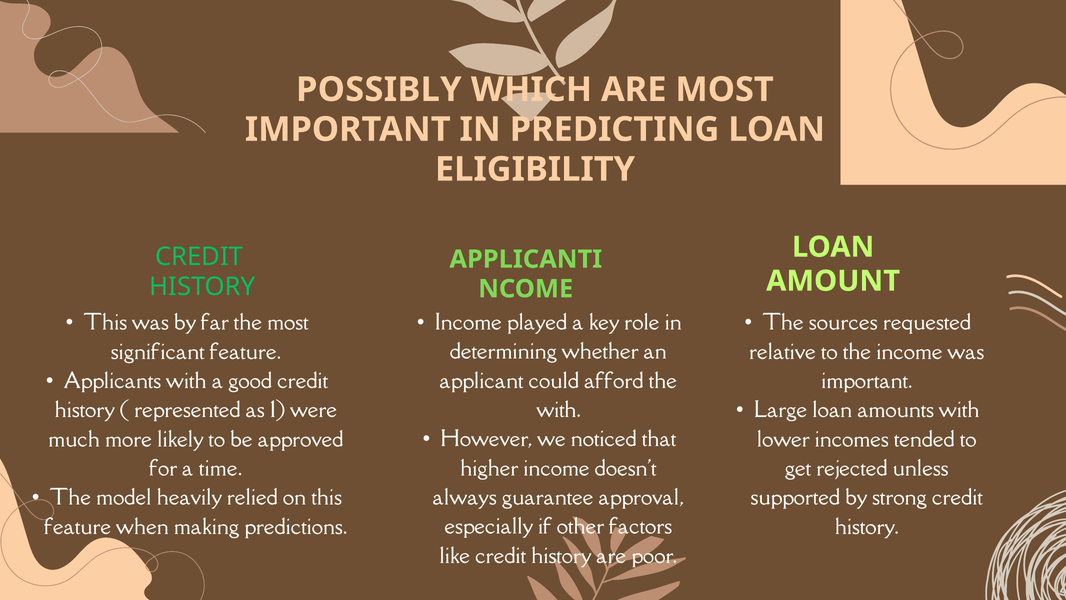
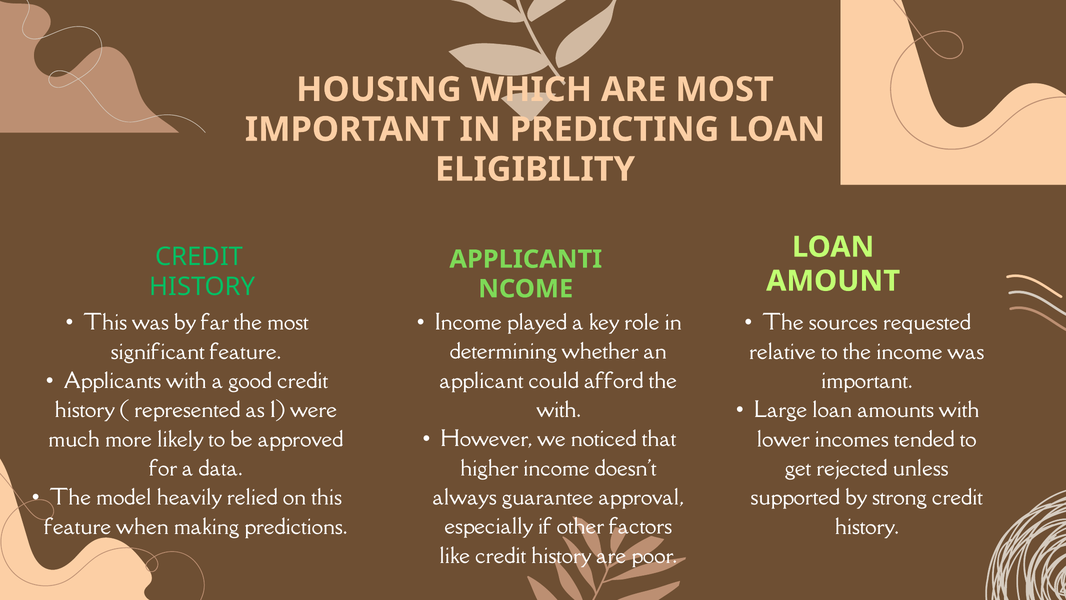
POSSIBLY: POSSIBLY -> HOUSING
time: time -> data
